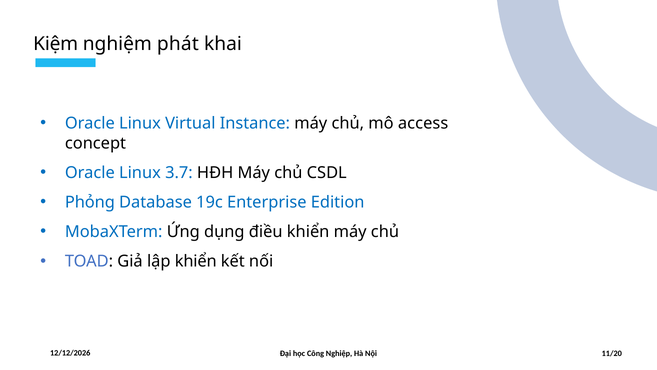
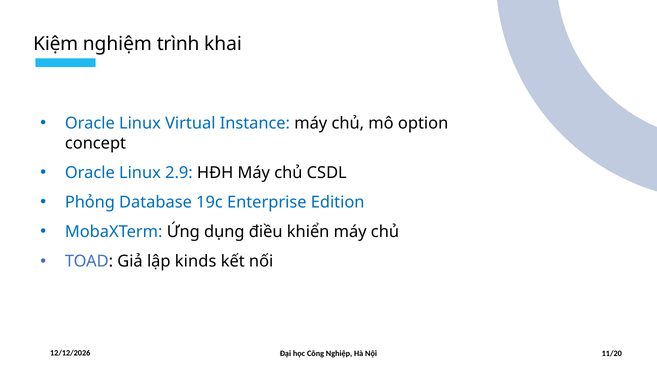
phát: phát -> trình
access: access -> option
3.7: 3.7 -> 2.9
lập khiển: khiển -> kinds
